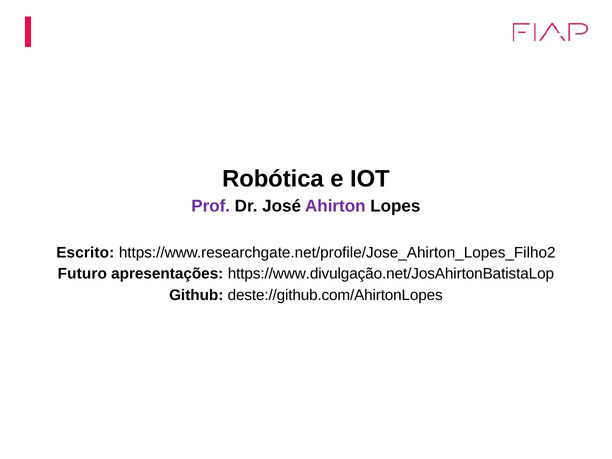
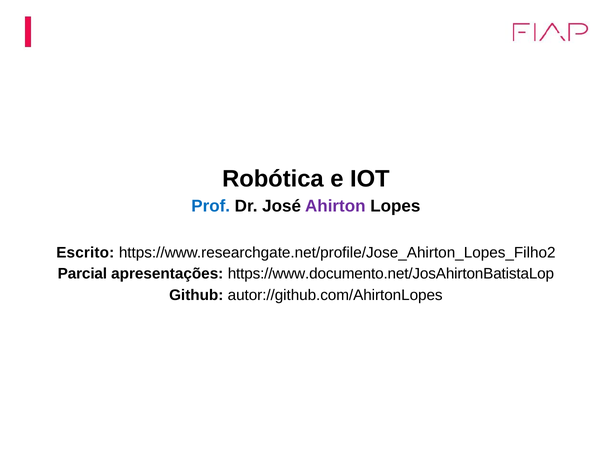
Prof colour: purple -> blue
Futuro: Futuro -> Parcial
https://www.divulgação.net/JosAhirtonBatistaLop: https://www.divulgação.net/JosAhirtonBatistaLop -> https://www.documento.net/JosAhirtonBatistaLop
deste://github.com/AhirtonLopes: deste://github.com/AhirtonLopes -> autor://github.com/AhirtonLopes
